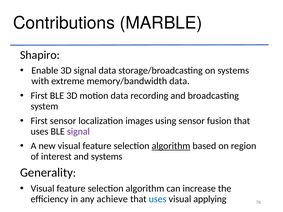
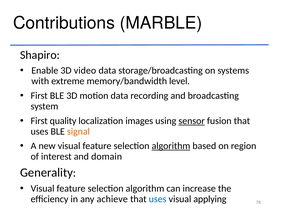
3D signal: signal -> video
memory/bandwidth data: data -> level
First sensor: sensor -> quality
sensor at (192, 121) underline: none -> present
signal at (78, 132) colour: purple -> orange
and systems: systems -> domain
